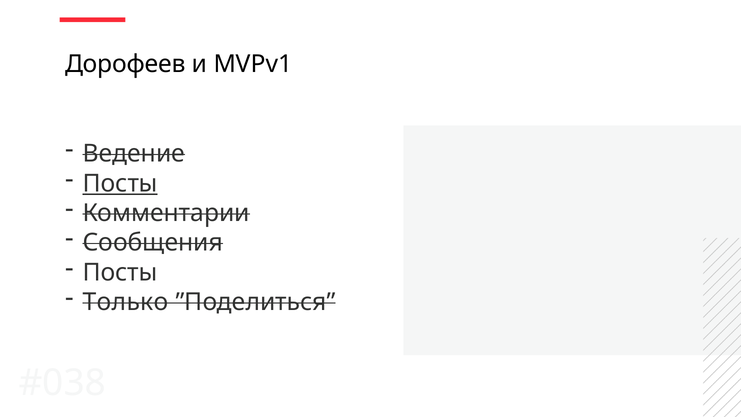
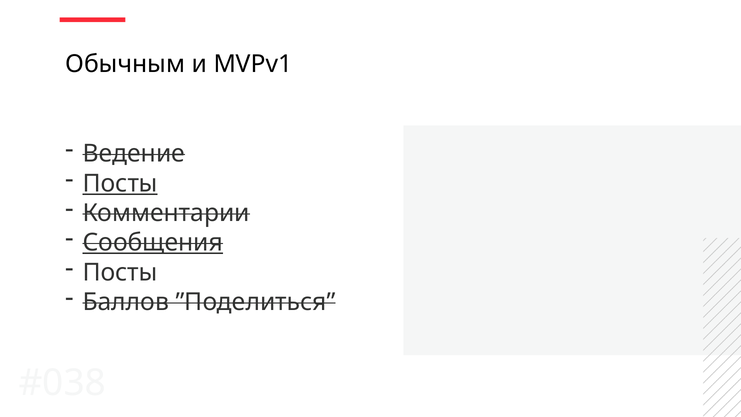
Дорофеев: Дорофеев -> Обычным
Сообщения underline: none -> present
Только: Только -> Баллов
